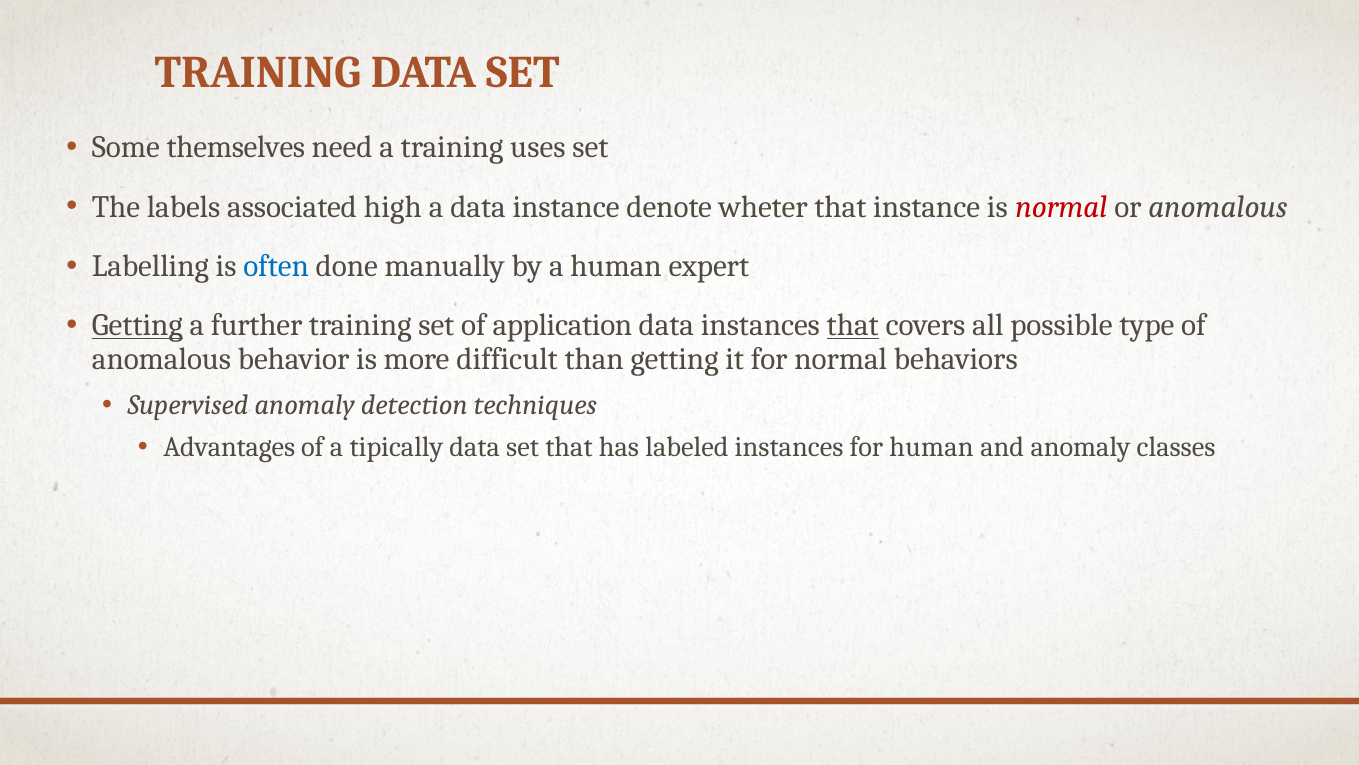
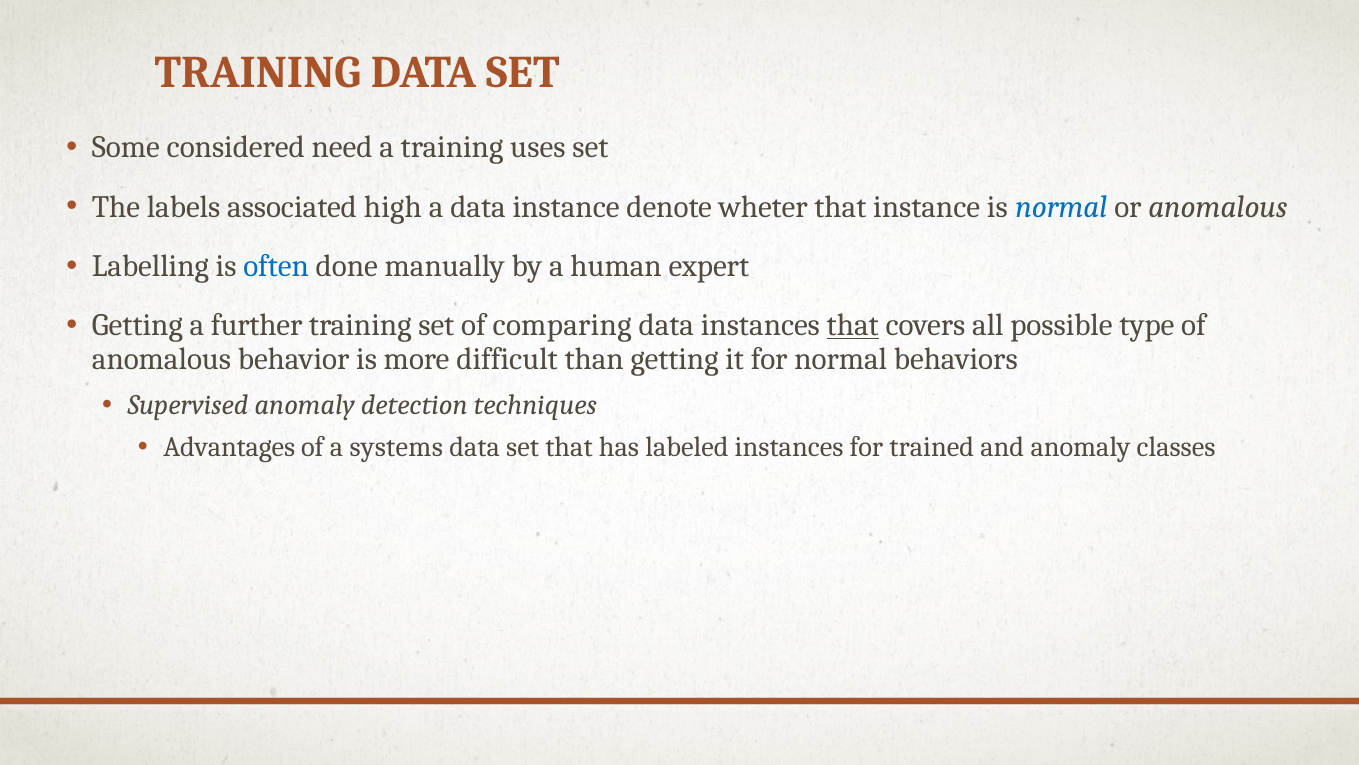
themselves: themselves -> considered
normal at (1061, 207) colour: red -> blue
Getting at (137, 325) underline: present -> none
application: application -> comparing
tipically: tipically -> systems
for human: human -> trained
